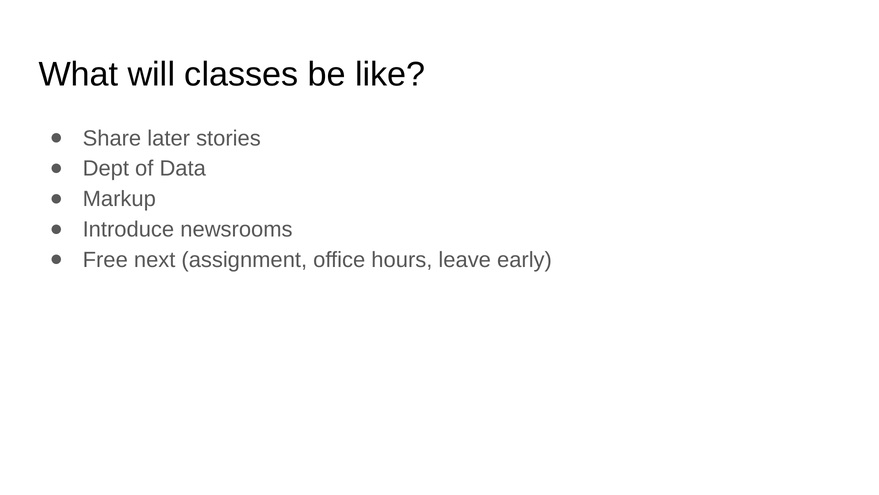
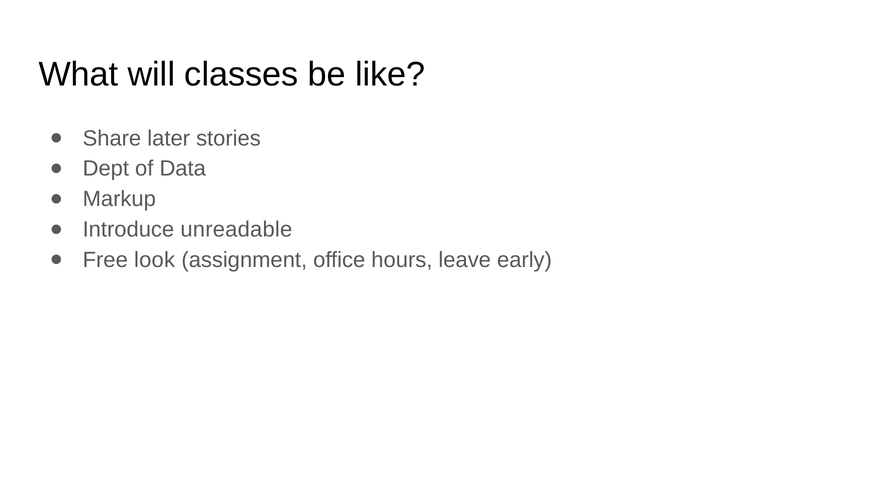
newsrooms: newsrooms -> unreadable
next: next -> look
